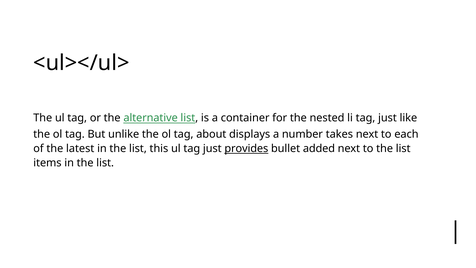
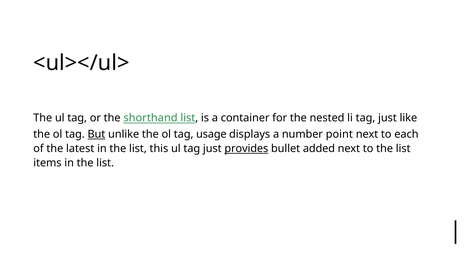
alternative: alternative -> shorthand
But underline: none -> present
about: about -> usage
takes: takes -> point
